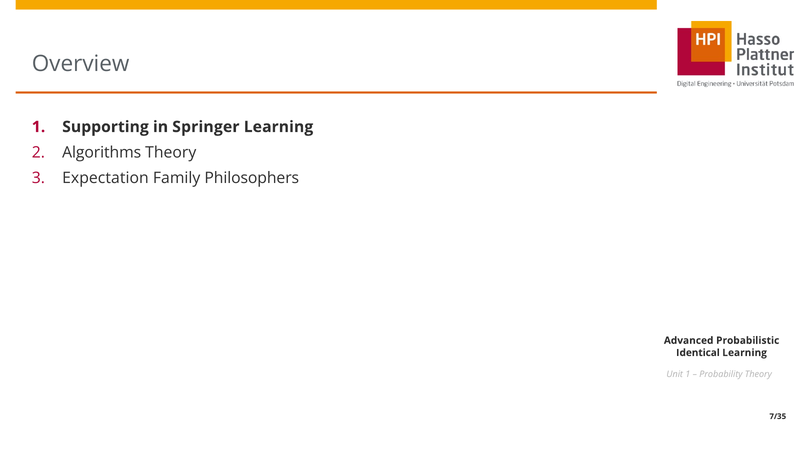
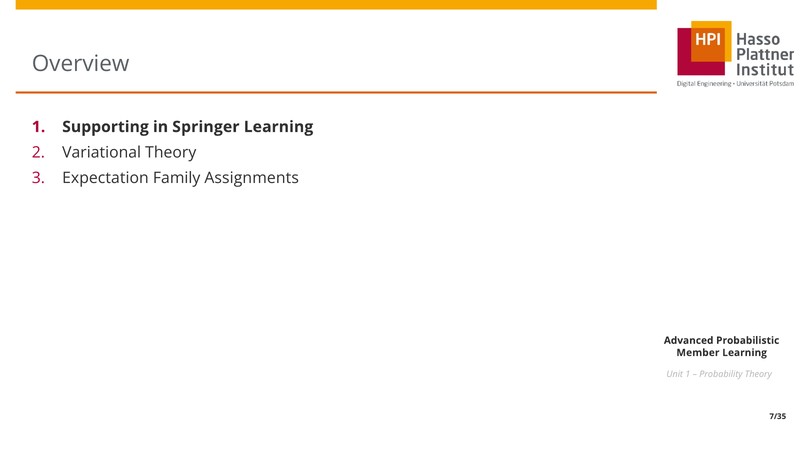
Algorithms: Algorithms -> Variational
Philosophers: Philosophers -> Assignments
Identical: Identical -> Member
